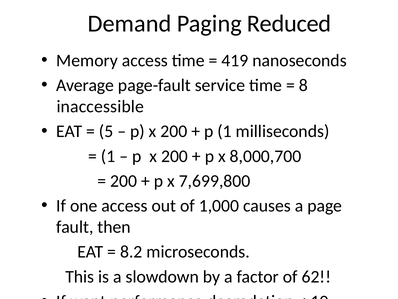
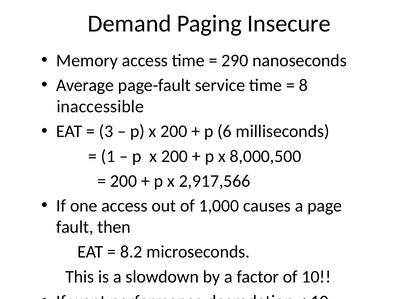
Reduced: Reduced -> Insecure
419: 419 -> 290
5: 5 -> 3
p 1: 1 -> 6
8,000,700: 8,000,700 -> 8,000,500
7,699,800: 7,699,800 -> 2,917,566
of 62: 62 -> 10
